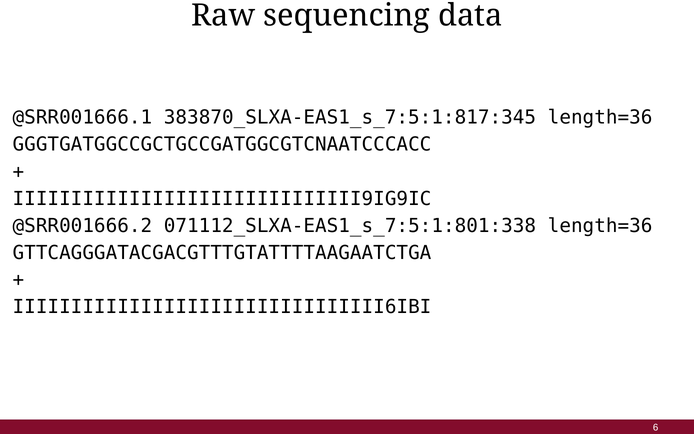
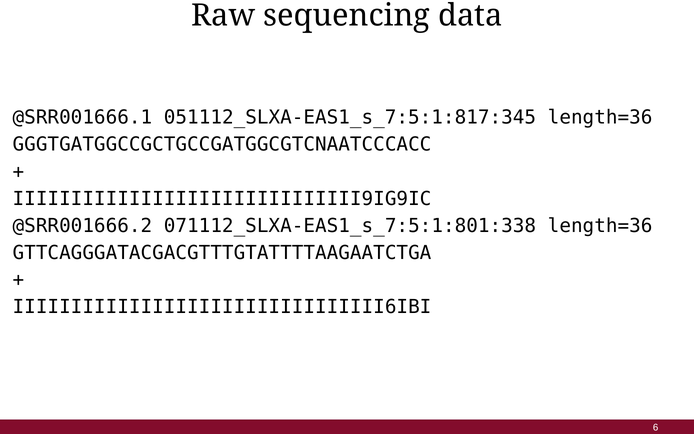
383870_SLXA-EAS1_s_7:5:1:817:345: 383870_SLXA-EAS1_s_7:5:1:817:345 -> 051112_SLXA-EAS1_s_7:5:1:817:345
